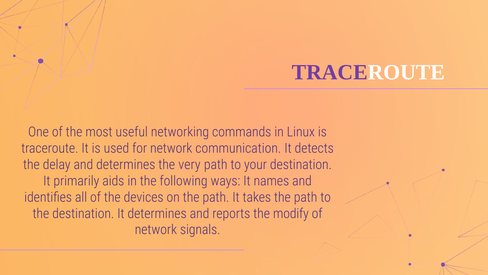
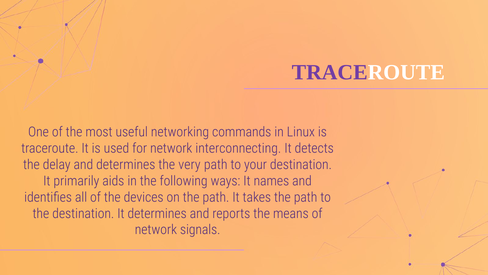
communication: communication -> interconnecting
modify: modify -> means
